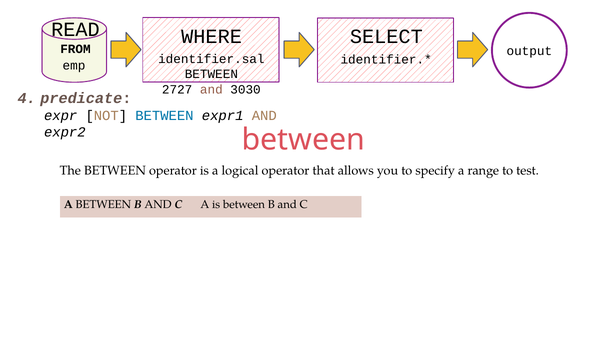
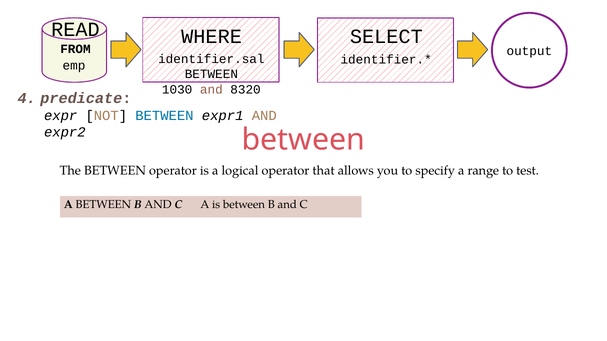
2727: 2727 -> 1030
3030: 3030 -> 8320
